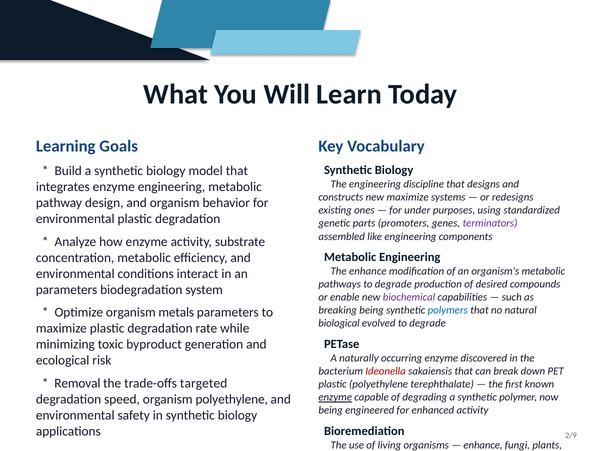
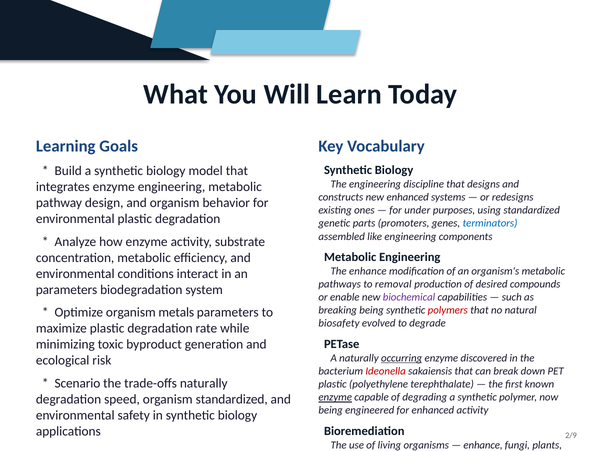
new maximize: maximize -> enhanced
terminators colour: purple -> blue
pathways to degrade: degrade -> removal
polymers colour: blue -> red
biological: biological -> biosafety
occurring underline: none -> present
Removal: Removal -> Scenario
trade-offs targeted: targeted -> naturally
organism polyethylene: polyethylene -> standardized
